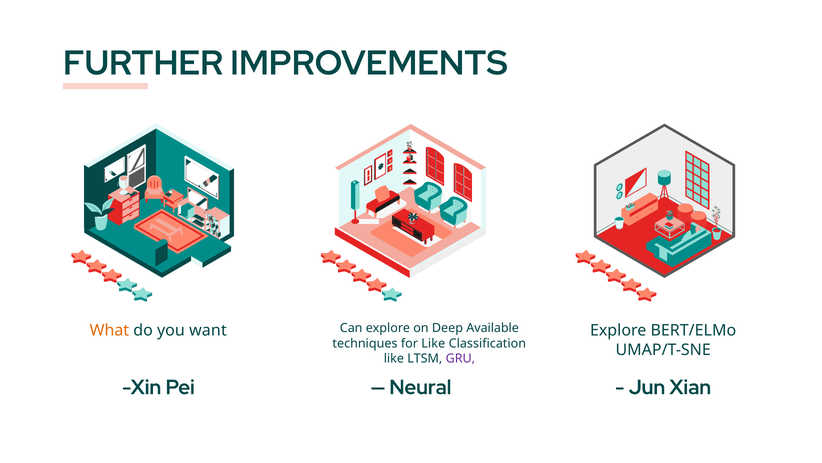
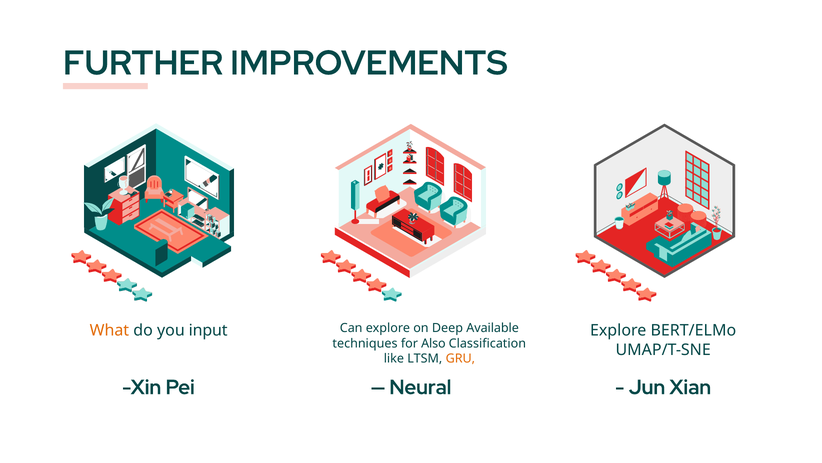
want: want -> input
for Like: Like -> Also
GRU colour: purple -> orange
